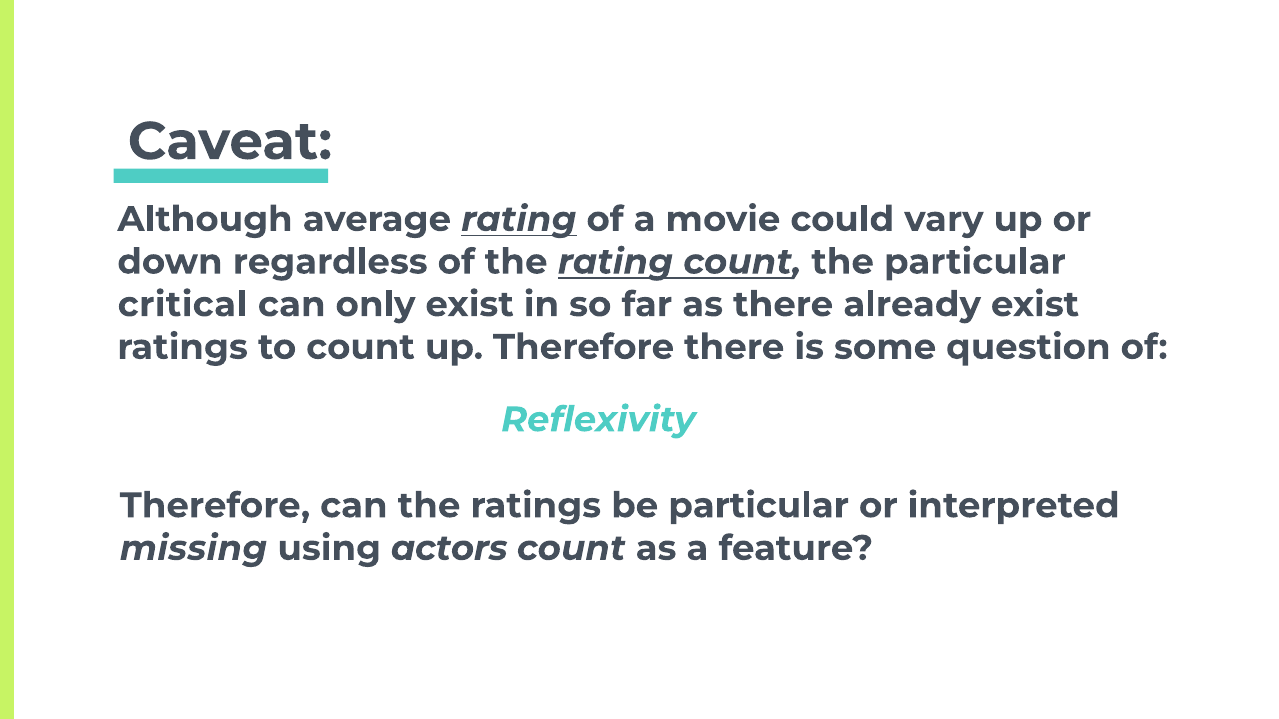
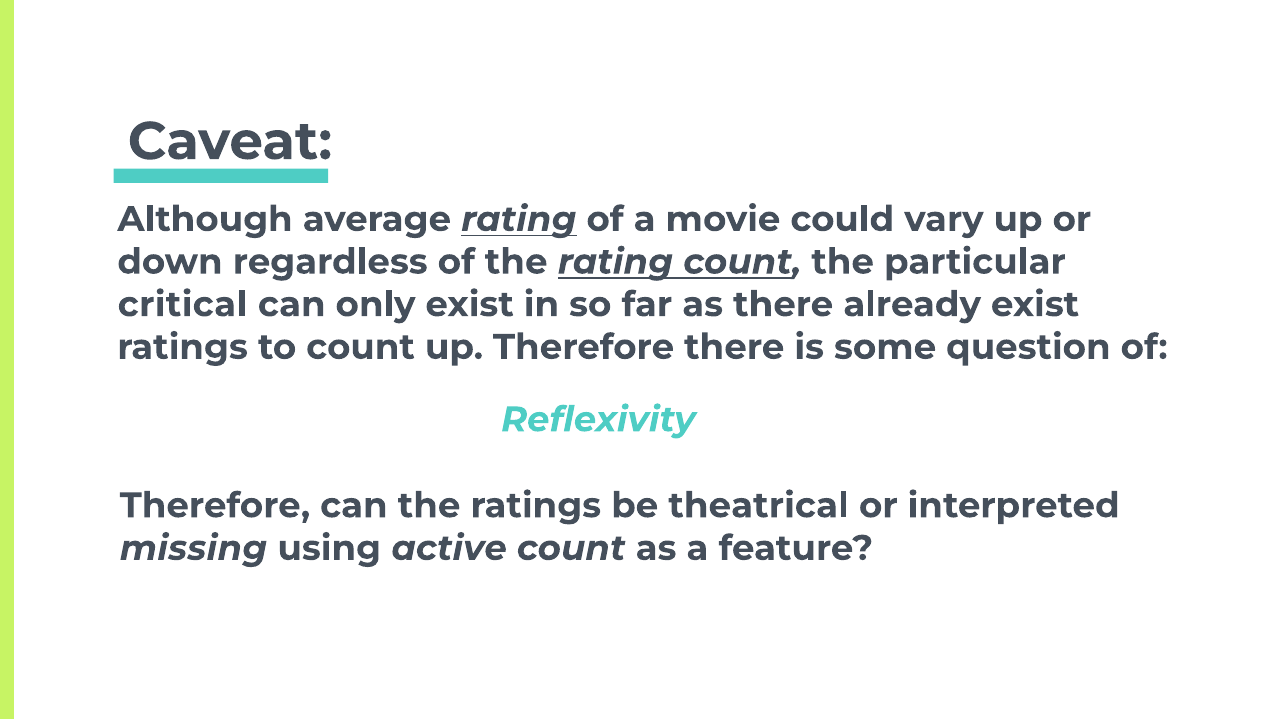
be particular: particular -> theatrical
actors: actors -> active
